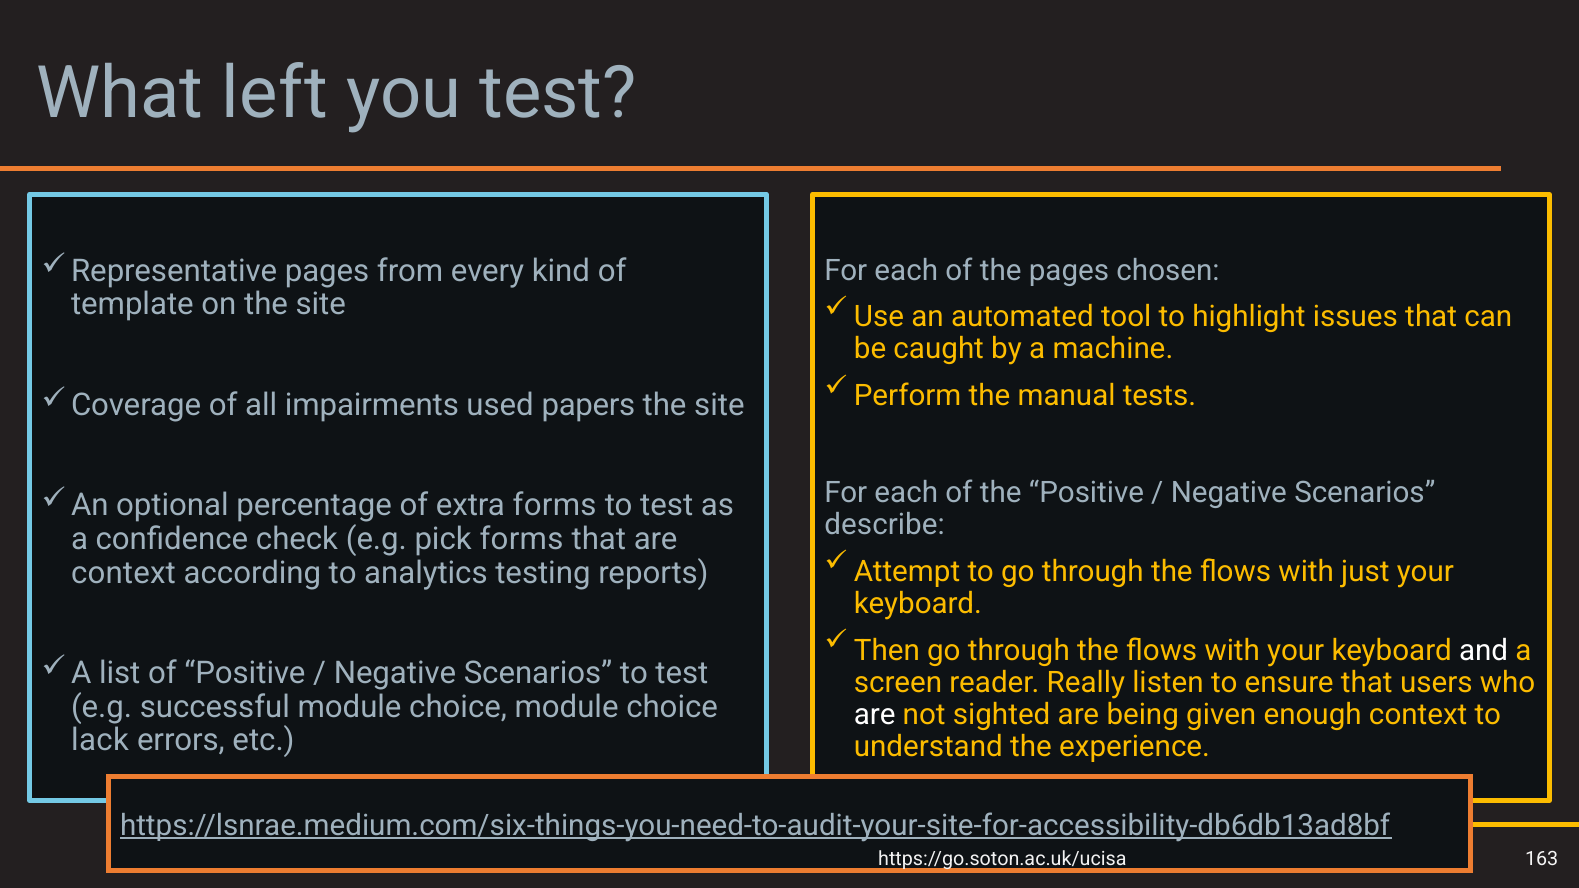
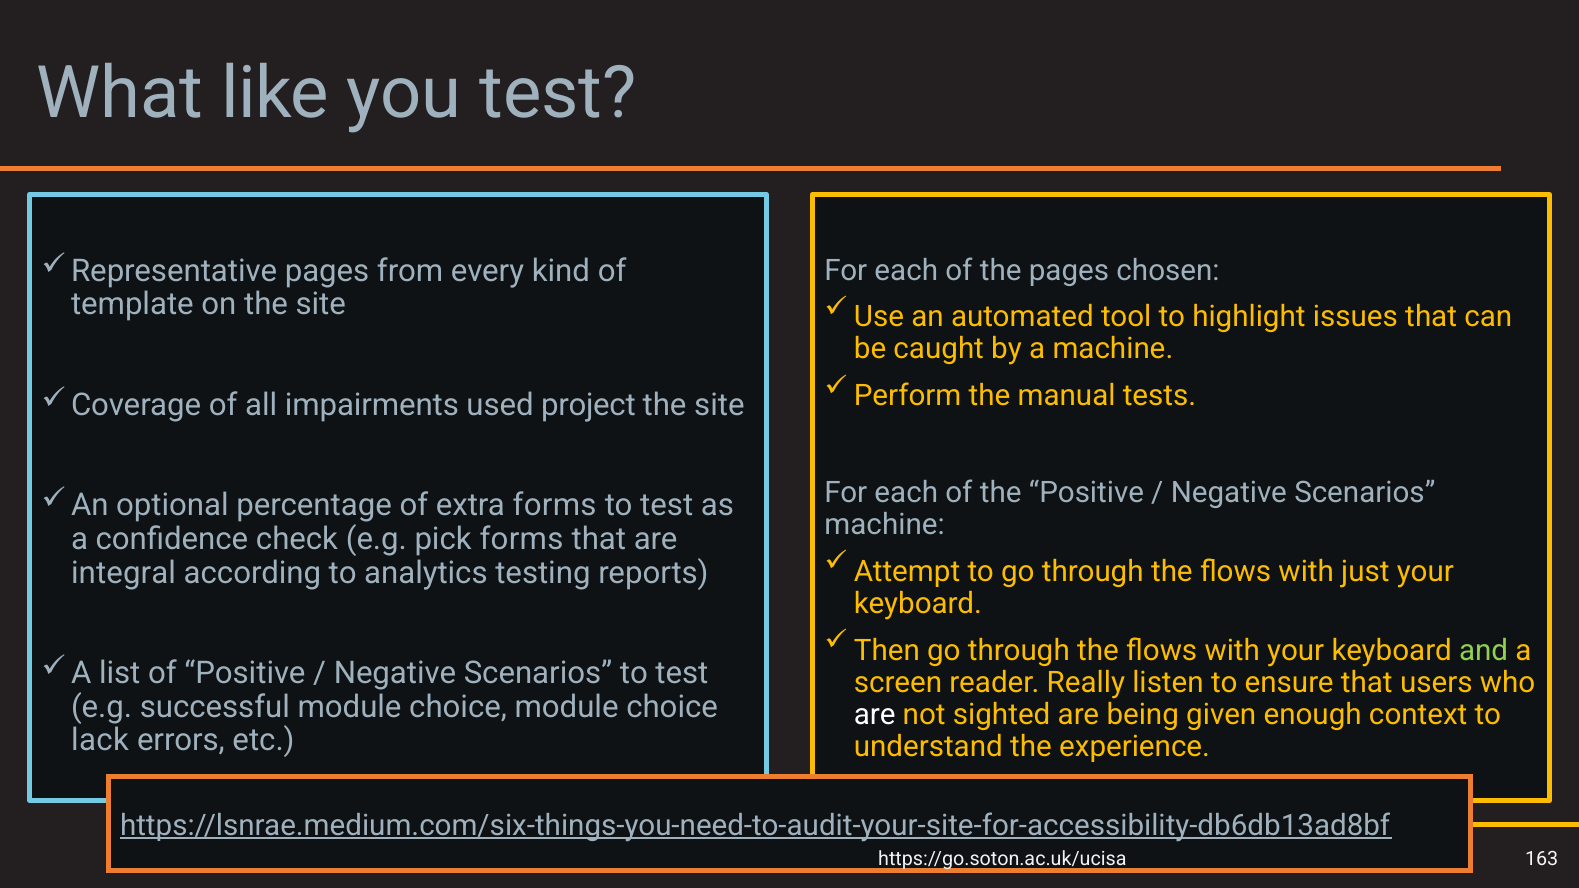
left: left -> like
papers: papers -> project
describe at (885, 525): describe -> machine
context at (123, 573): context -> integral
and colour: white -> light green
